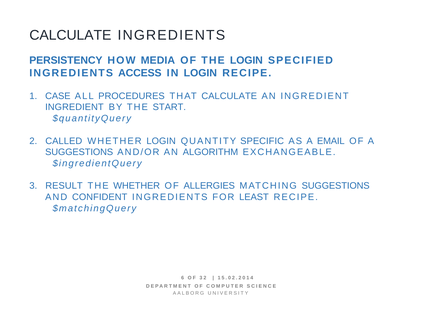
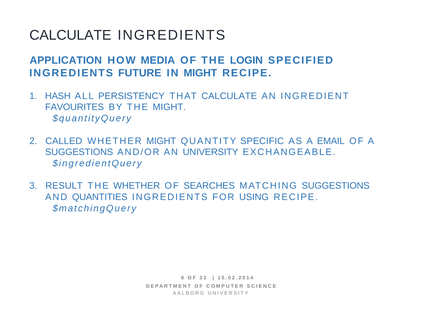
PERSISTENCY: PERSISTENCY -> APPLICATION
ACCESS: ACCESS -> FUTURE
IN LOGIN: LOGIN -> MIGHT
CASE: CASE -> HASH
PROCEDURES: PROCEDURES -> PERSISTENCY
INGREDIENT at (74, 107): INGREDIENT -> FAVOURITES
THE START: START -> MIGHT
WHETHER LOGIN: LOGIN -> MIGHT
AN ALGORITHM: ALGORITHM -> UNIVERSITY
ALLERGIES: ALLERGIES -> SEARCHES
CONFIDENT: CONFIDENT -> QUANTITIES
LEAST: LEAST -> USING
